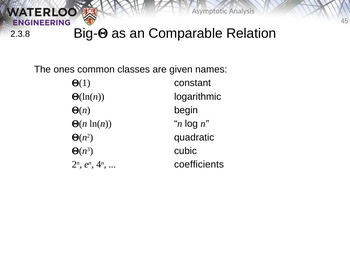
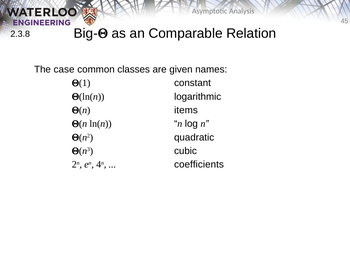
ones: ones -> case
begin: begin -> items
